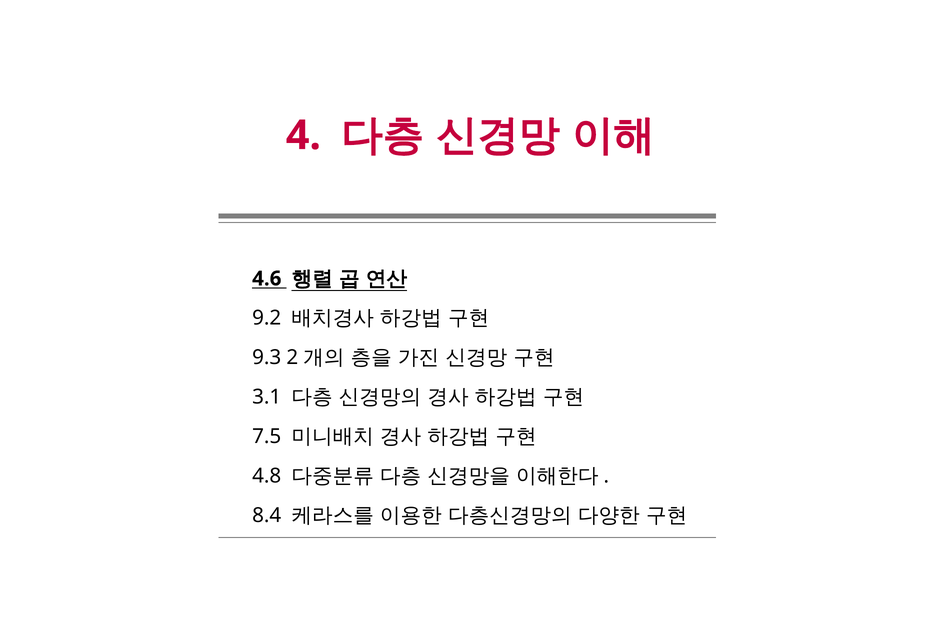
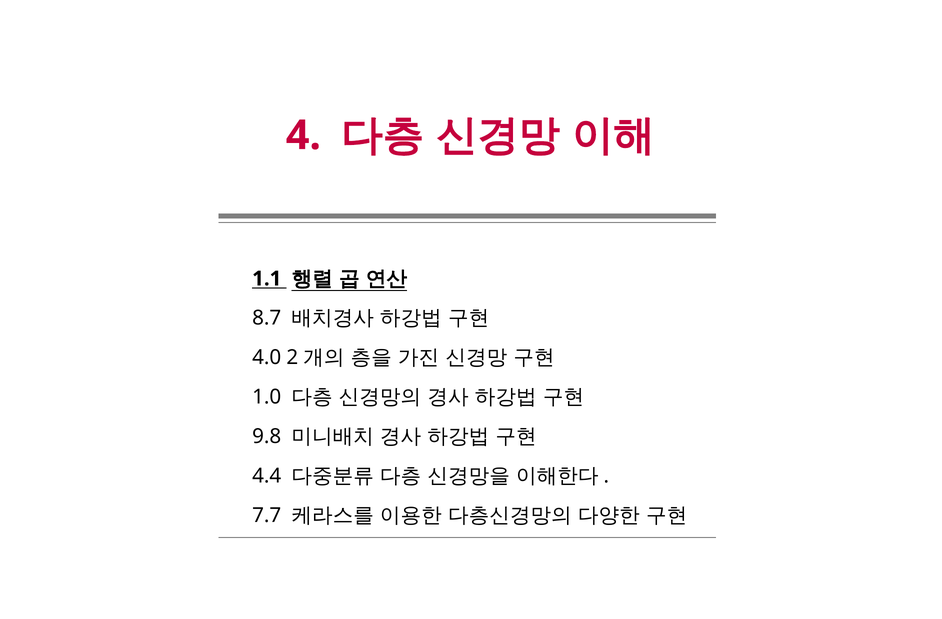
4.6: 4.6 -> 1.1
9.2: 9.2 -> 8.7
9.3: 9.3 -> 4.0
3.1: 3.1 -> 1.0
7.5: 7.5 -> 9.8
4.8: 4.8 -> 4.4
8.4: 8.4 -> 7.7
